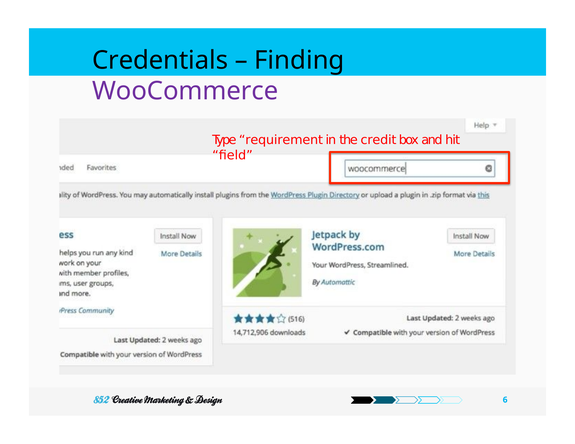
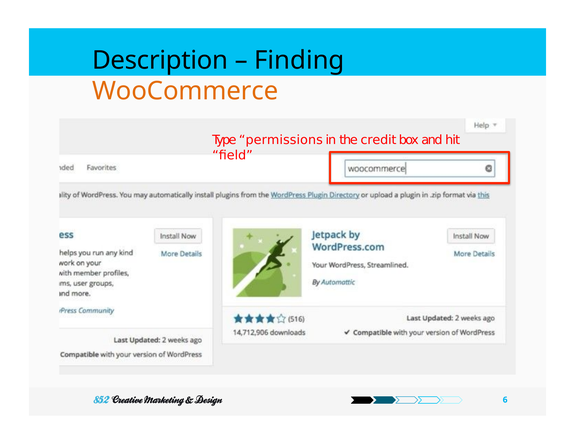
Credentials: Credentials -> Description
WooCommerce colour: purple -> orange
requirement: requirement -> permissions
